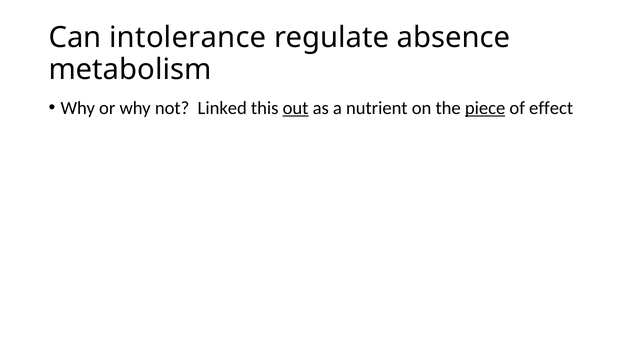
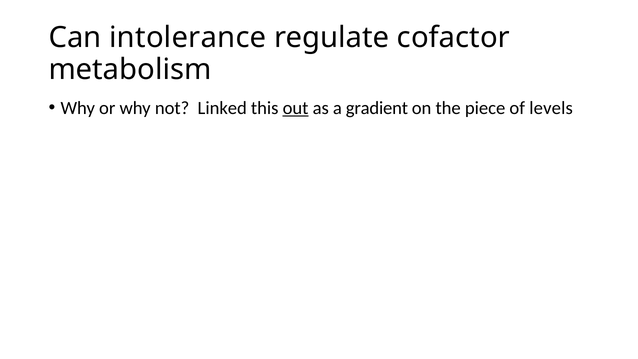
absence: absence -> cofactor
nutrient: nutrient -> gradient
piece underline: present -> none
effect: effect -> levels
